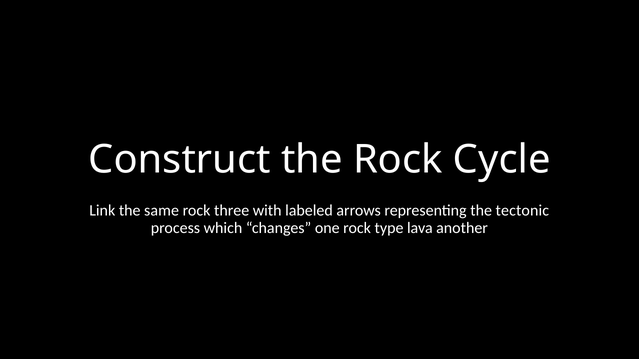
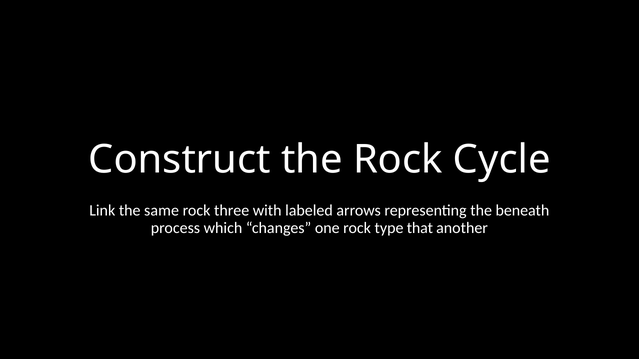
tectonic: tectonic -> beneath
lava: lava -> that
